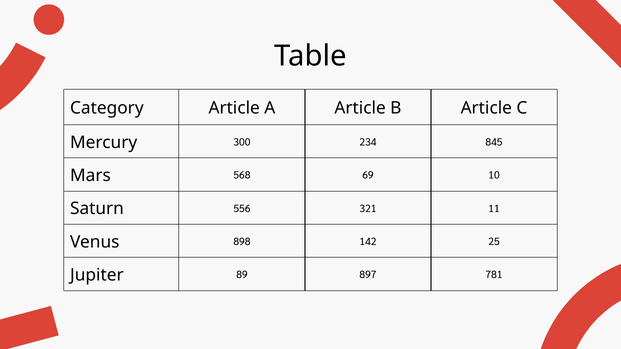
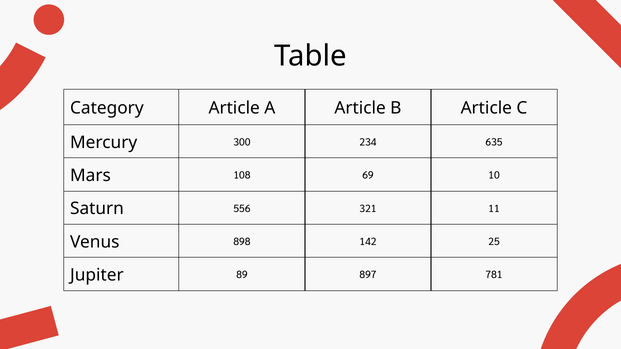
845: 845 -> 635
568: 568 -> 108
